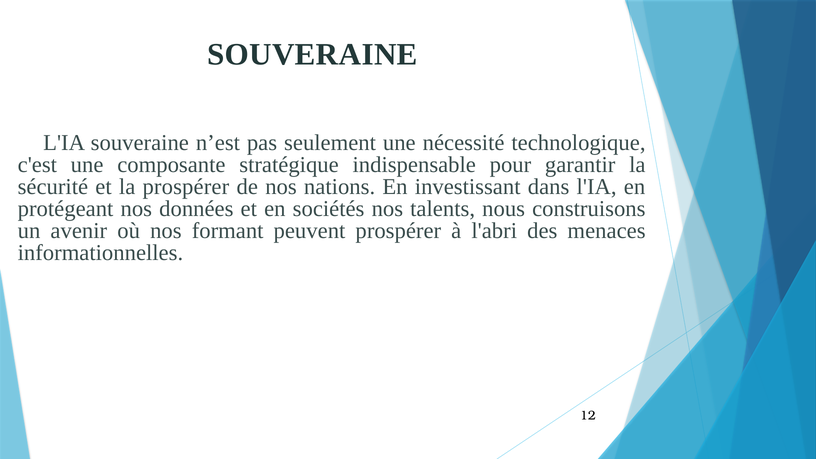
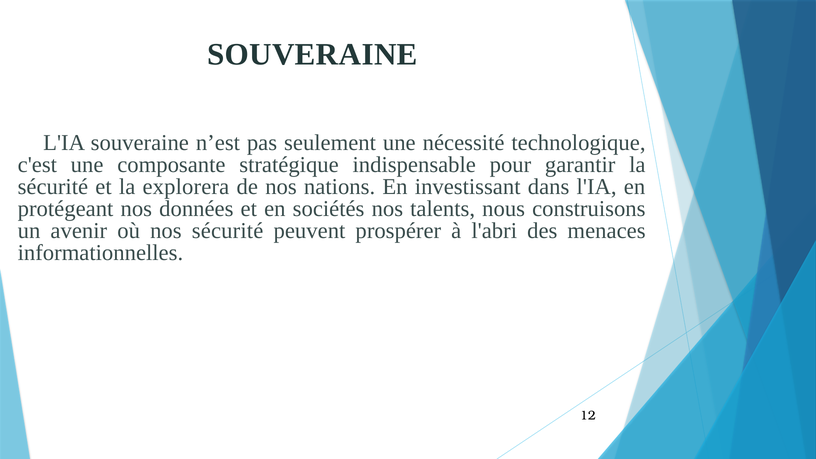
la prospérer: prospérer -> explorera
nos formant: formant -> sécurité
